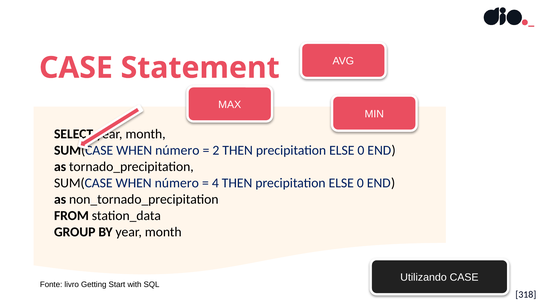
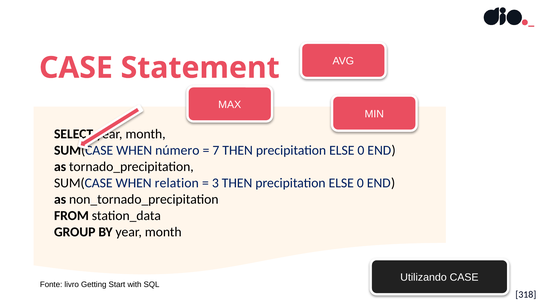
2: 2 -> 7
número at (177, 183): número -> relation
4: 4 -> 3
